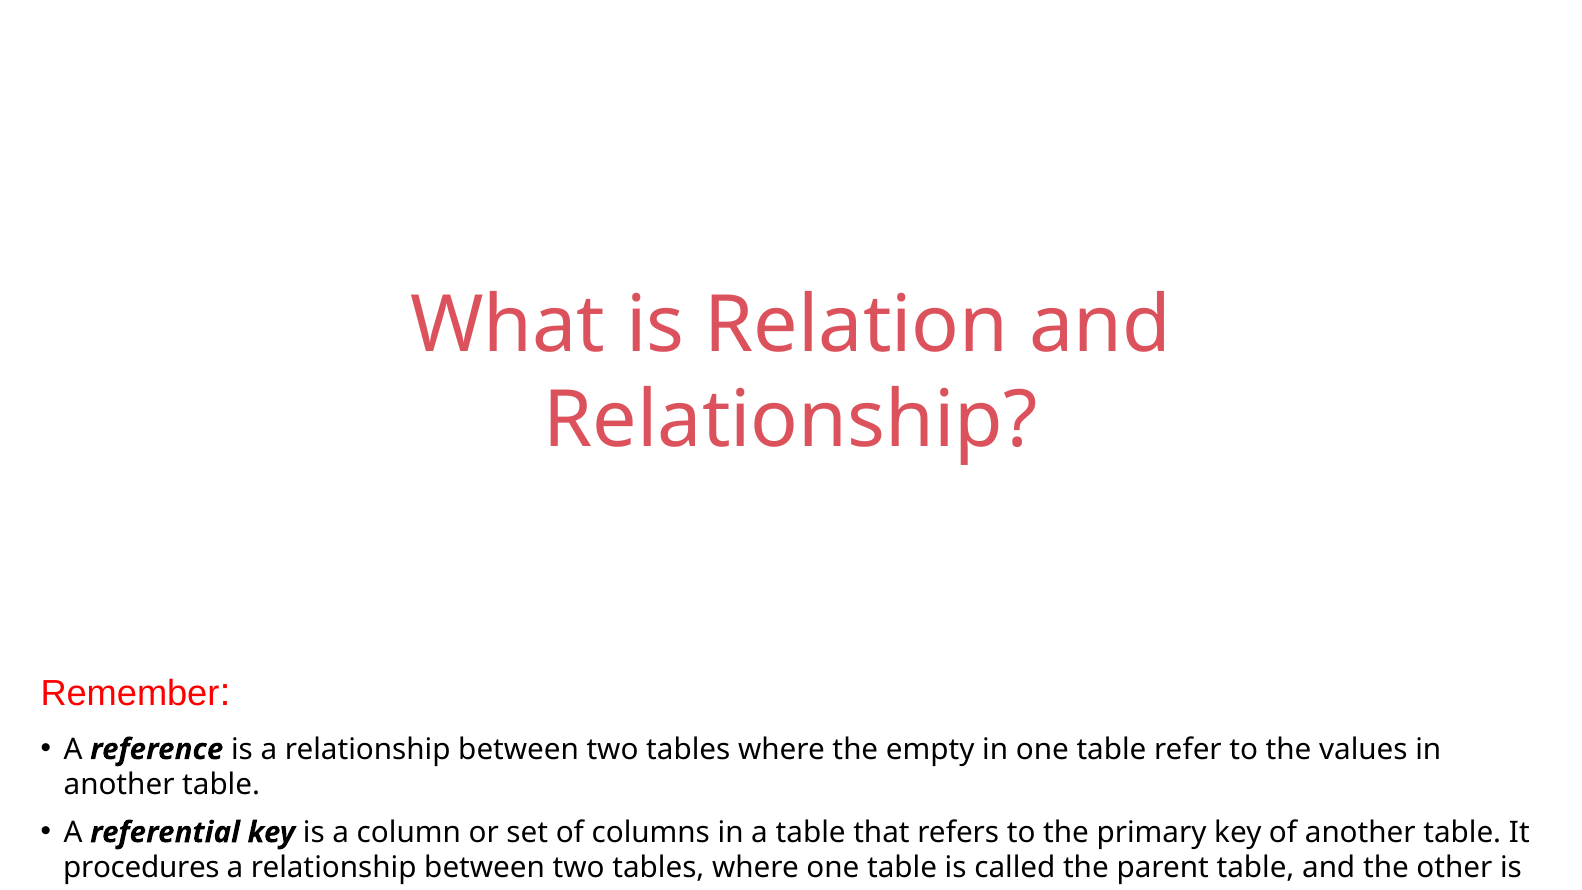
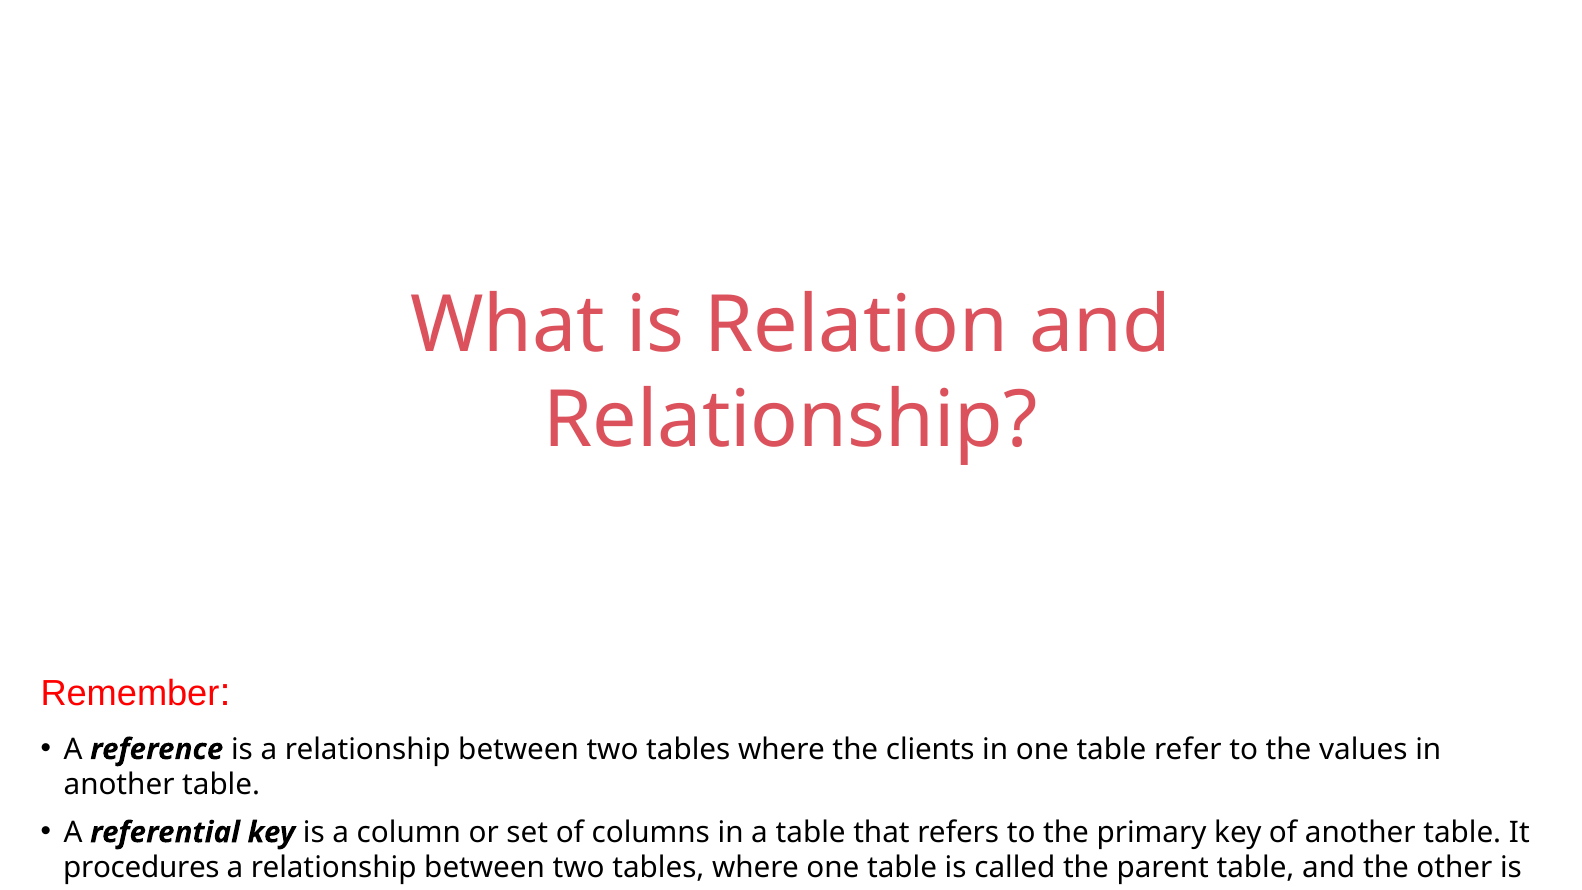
empty: empty -> clients
